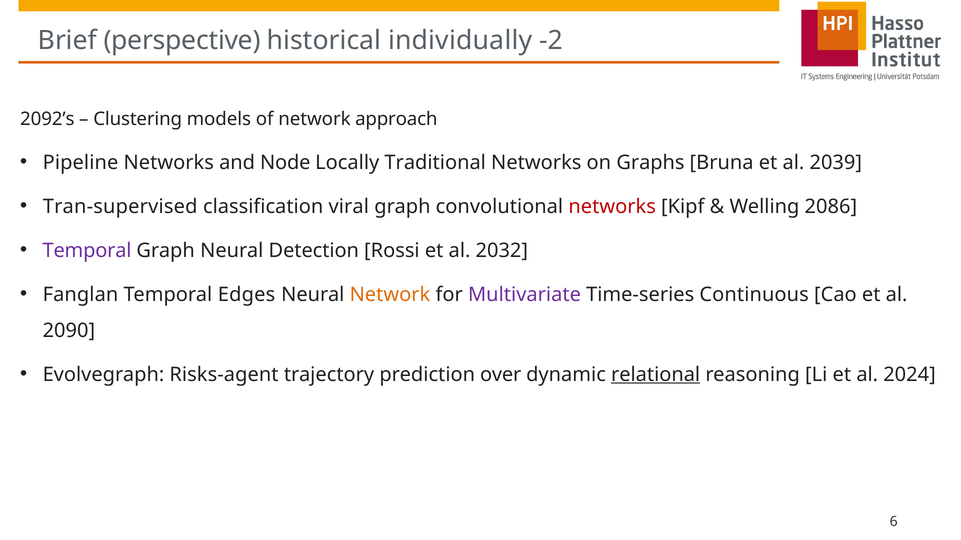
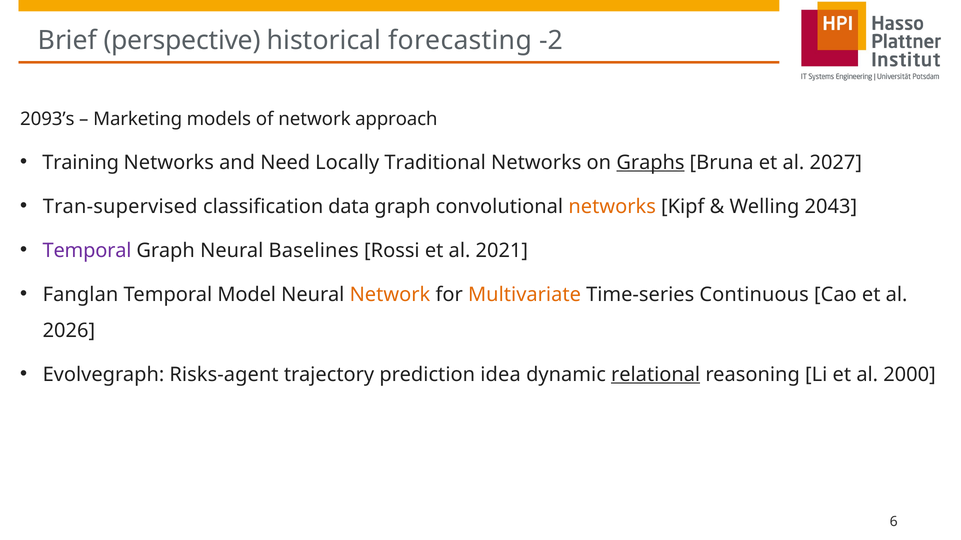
individually: individually -> forecasting
2092’s: 2092’s -> 2093’s
Clustering: Clustering -> Marketing
Pipeline: Pipeline -> Training
Node: Node -> Need
Graphs underline: none -> present
2039: 2039 -> 2027
viral: viral -> data
networks at (612, 207) colour: red -> orange
2086: 2086 -> 2043
Detection: Detection -> Baselines
2032: 2032 -> 2021
Edges: Edges -> Model
Multivariate colour: purple -> orange
2090: 2090 -> 2026
over: over -> idea
2024: 2024 -> 2000
